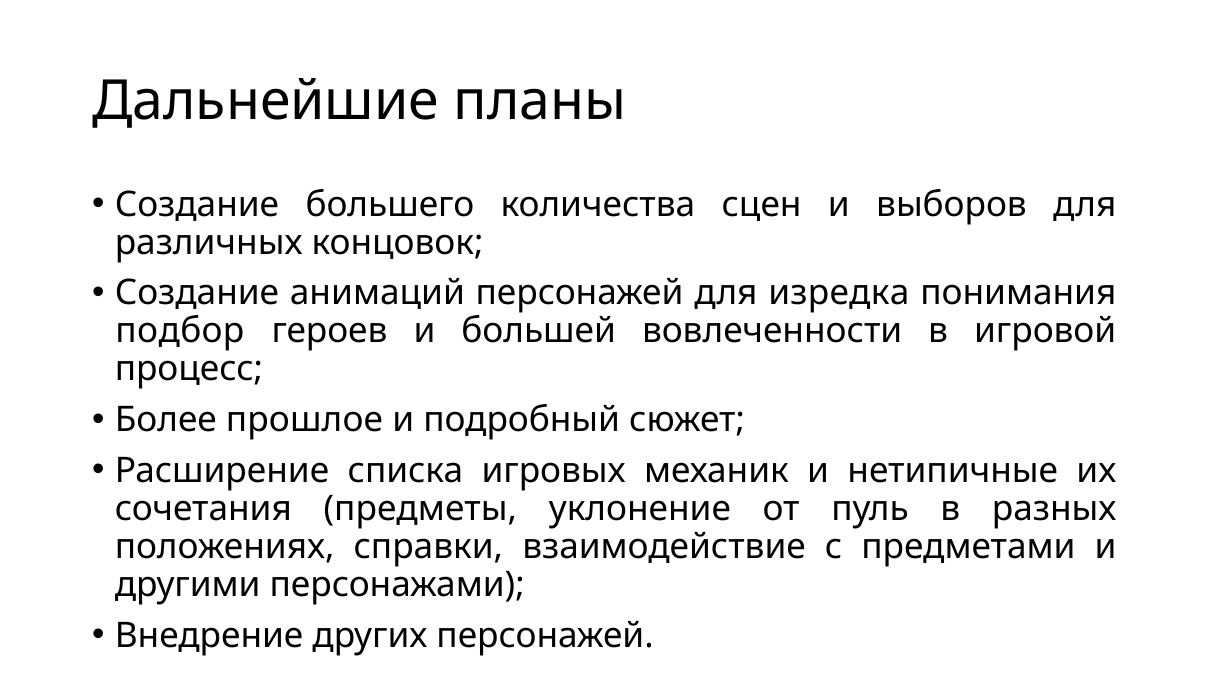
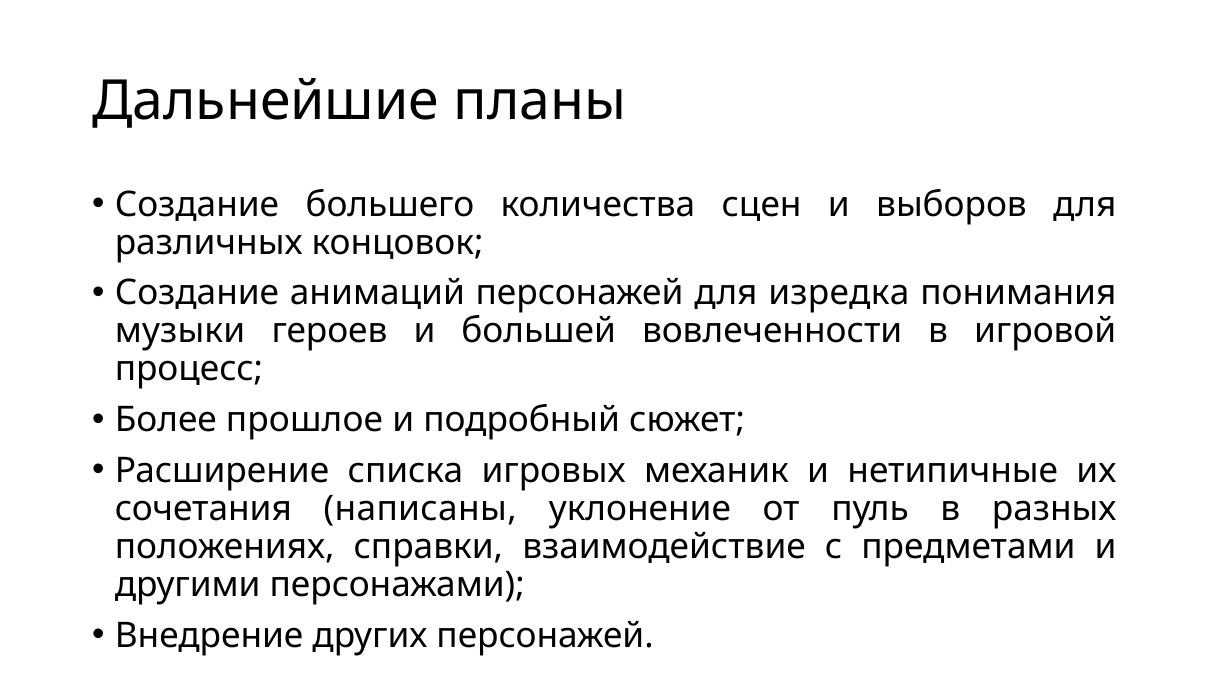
подбор: подбор -> музыки
предметы: предметы -> написаны
